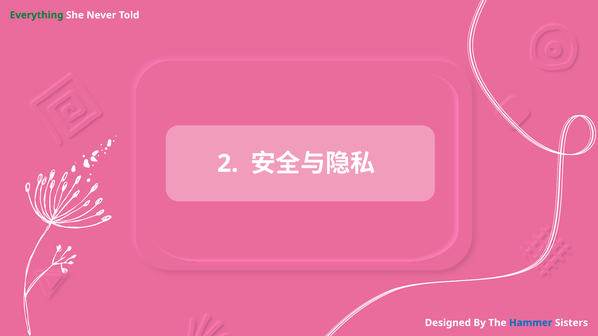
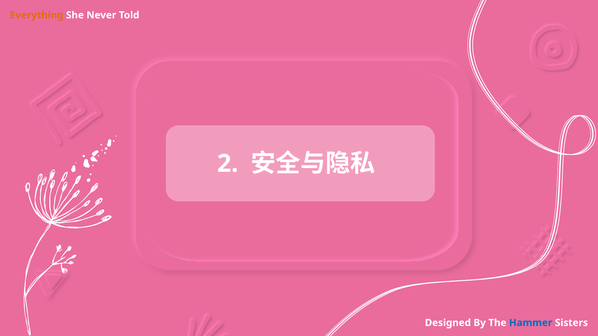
Everything colour: green -> orange
